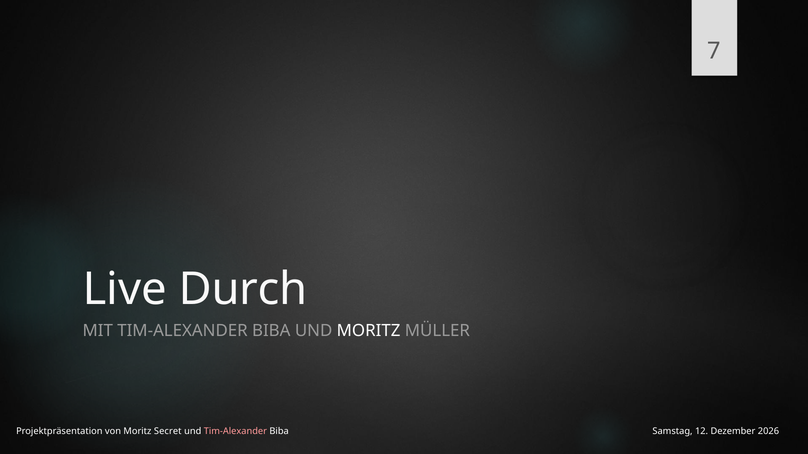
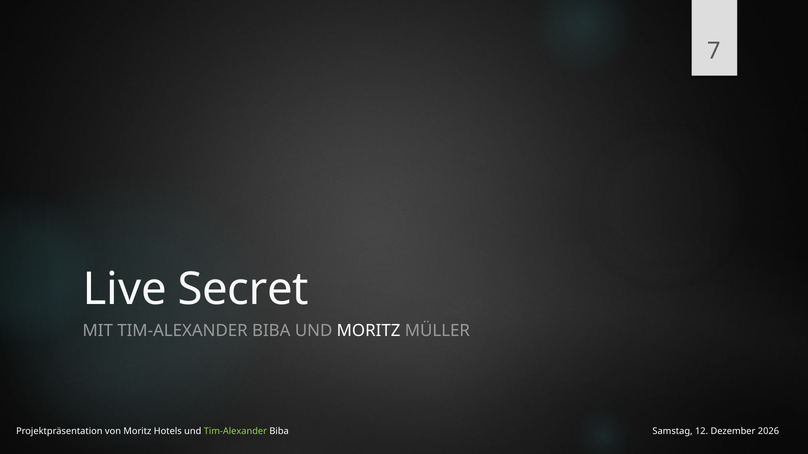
Durch: Durch -> Secret
Secret: Secret -> Hotels
Tim-Alexander at (235, 432) colour: pink -> light green
